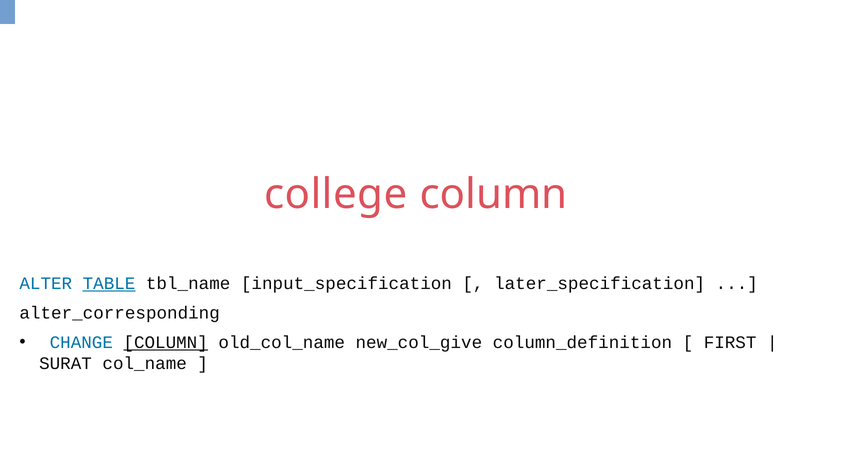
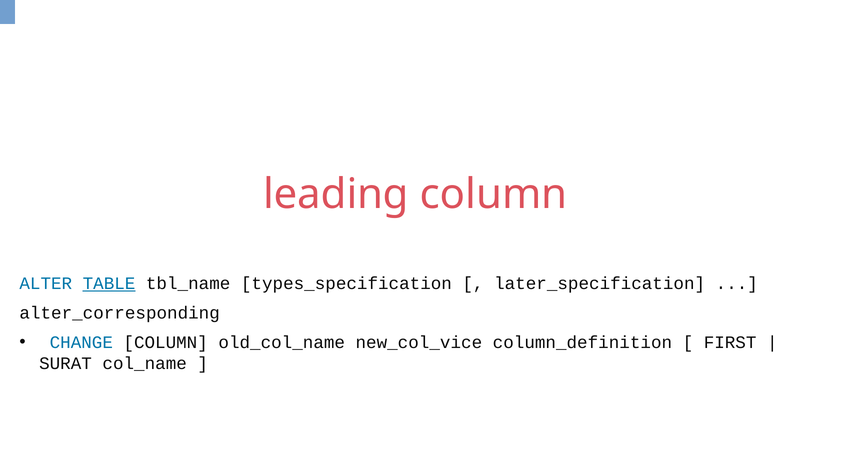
college: college -> leading
input_specification: input_specification -> types_specification
COLUMN at (166, 343) underline: present -> none
new_col_give: new_col_give -> new_col_vice
